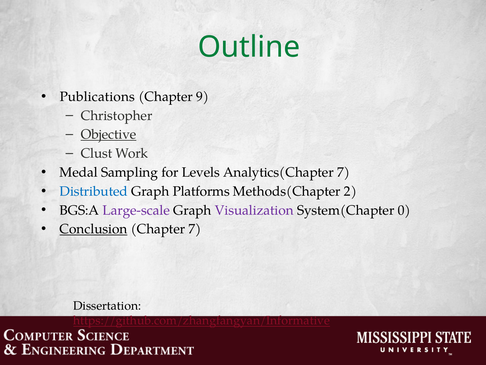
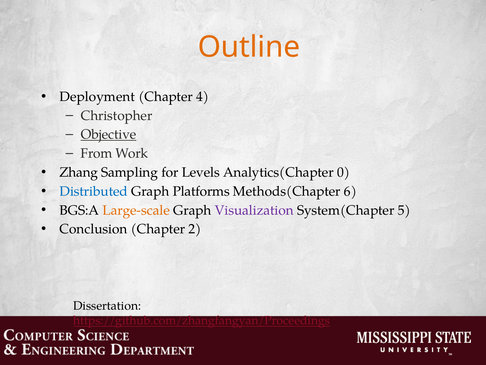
Outline colour: green -> orange
Publications: Publications -> Deployment
9: 9 -> 4
Clust: Clust -> From
Medal: Medal -> Zhang
Analytics(Chapter 7: 7 -> 0
2: 2 -> 6
Large-scale colour: purple -> orange
0: 0 -> 5
Conclusion underline: present -> none
Chapter 7: 7 -> 2
https://github.com/zhangfangyan/Informative: https://github.com/zhangfangyan/Informative -> https://github.com/zhangfangyan/Proceedings
